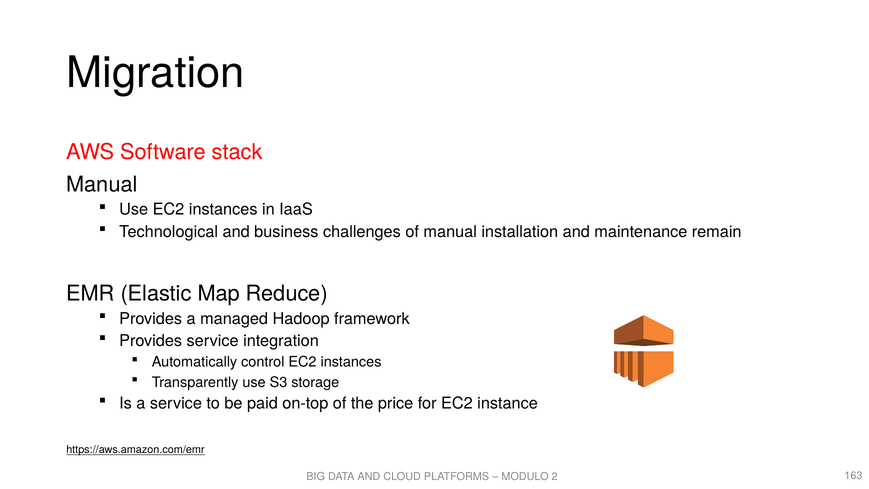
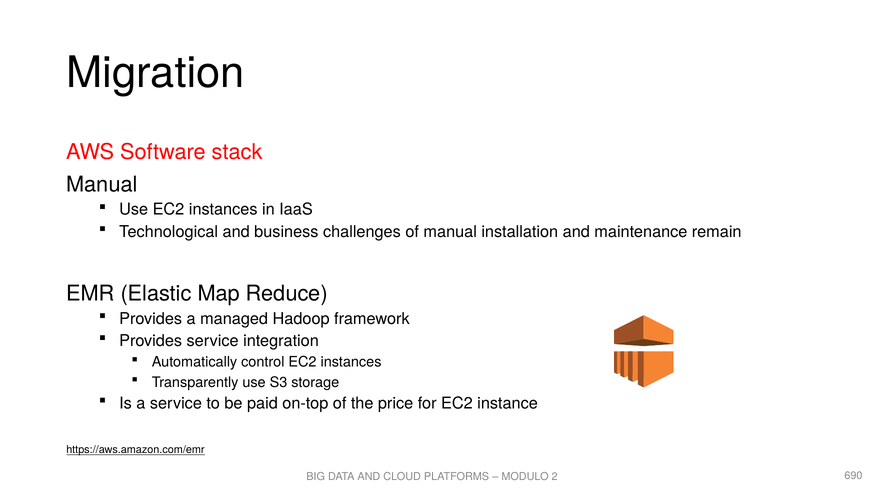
163: 163 -> 690
